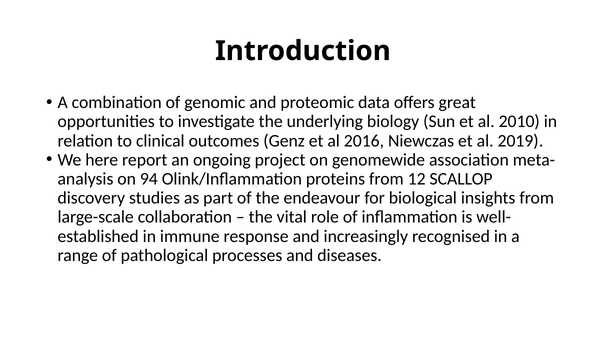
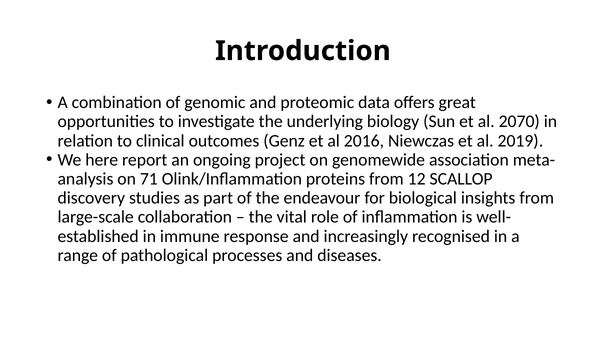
2010: 2010 -> 2070
94: 94 -> 71
